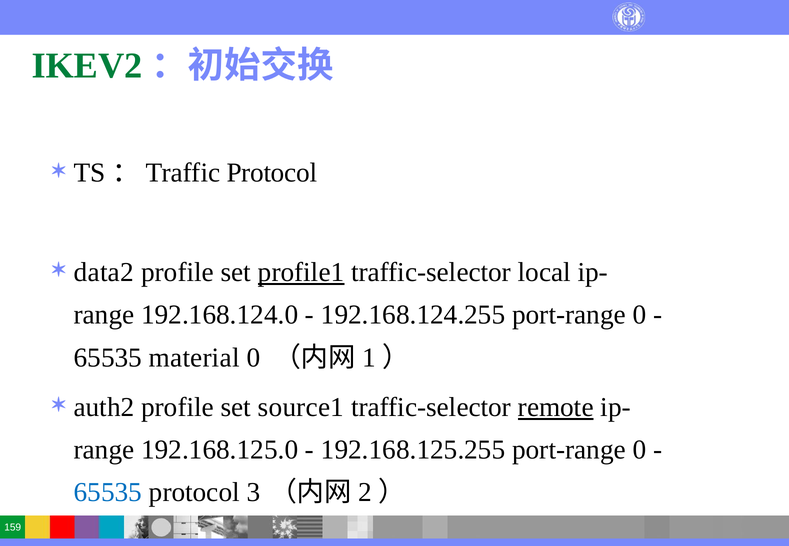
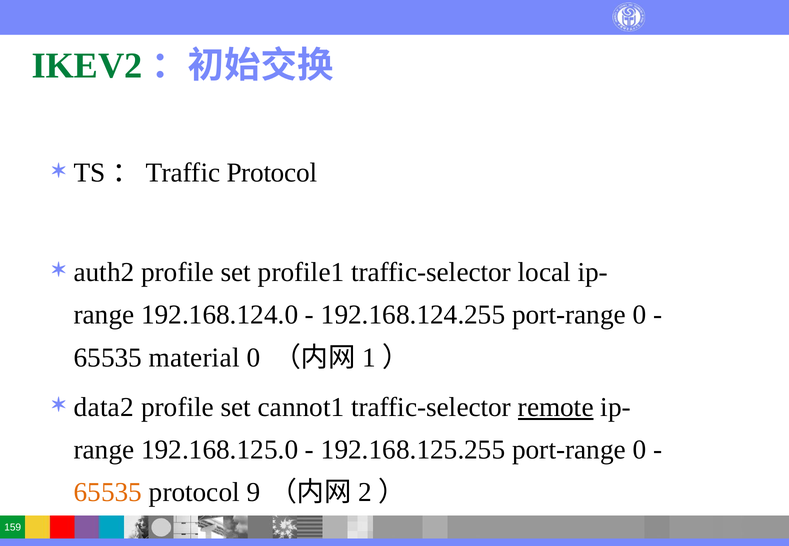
data2: data2 -> auth2
profile1 underline: present -> none
auth2: auth2 -> data2
source1: source1 -> cannot1
65535 at (108, 493) colour: blue -> orange
3: 3 -> 9
